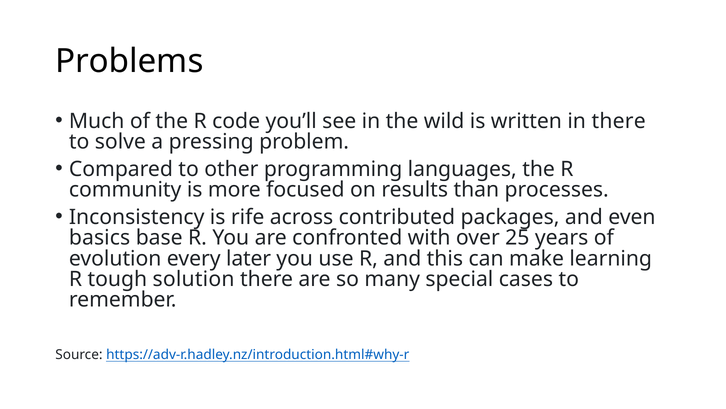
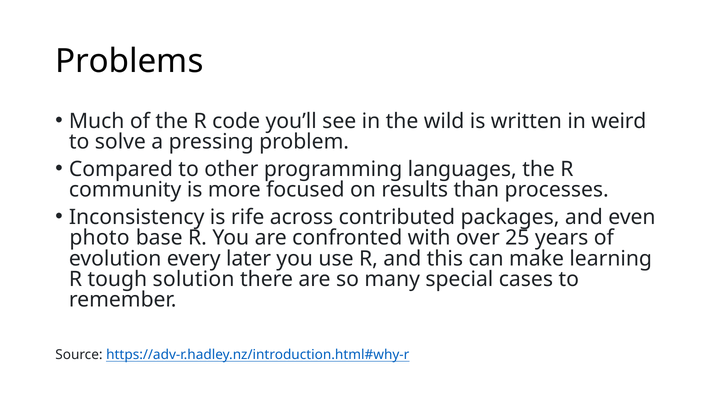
in there: there -> weird
basics: basics -> photo
